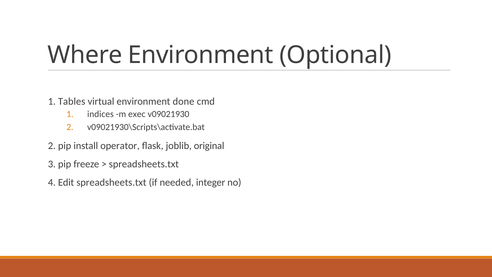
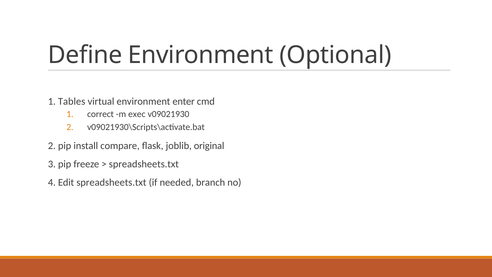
Where: Where -> Define
done: done -> enter
indices: indices -> correct
operator: operator -> compare
integer: integer -> branch
